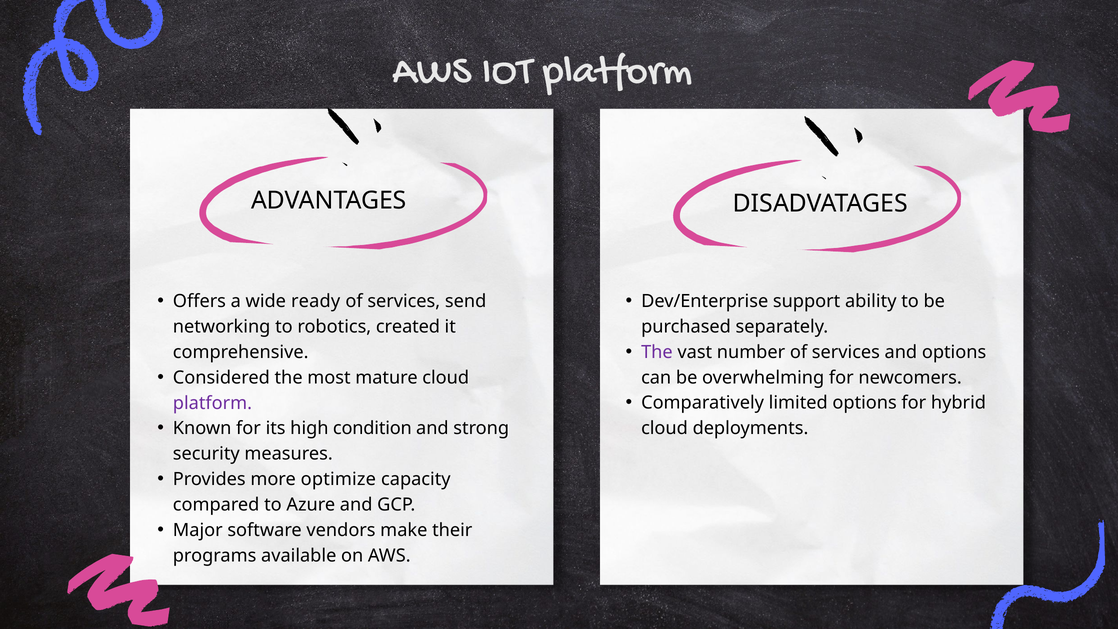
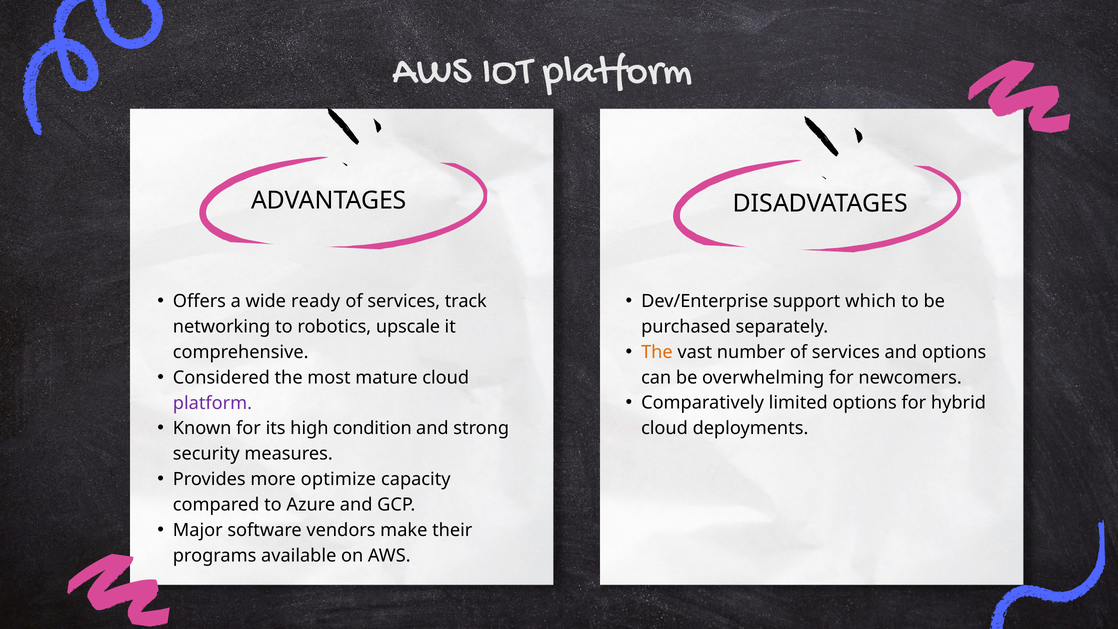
ability: ability -> which
send: send -> track
created: created -> upscale
The at (657, 352) colour: purple -> orange
